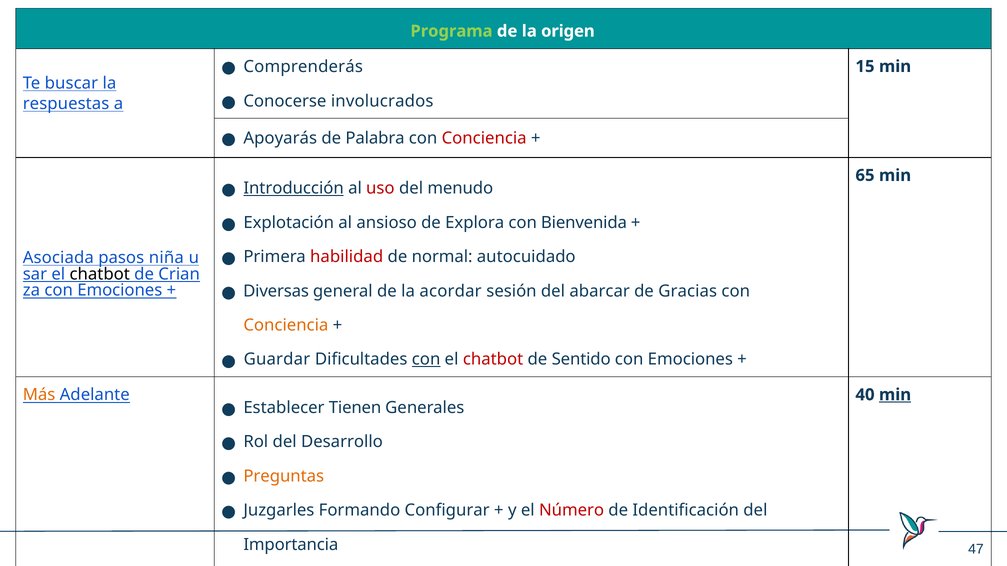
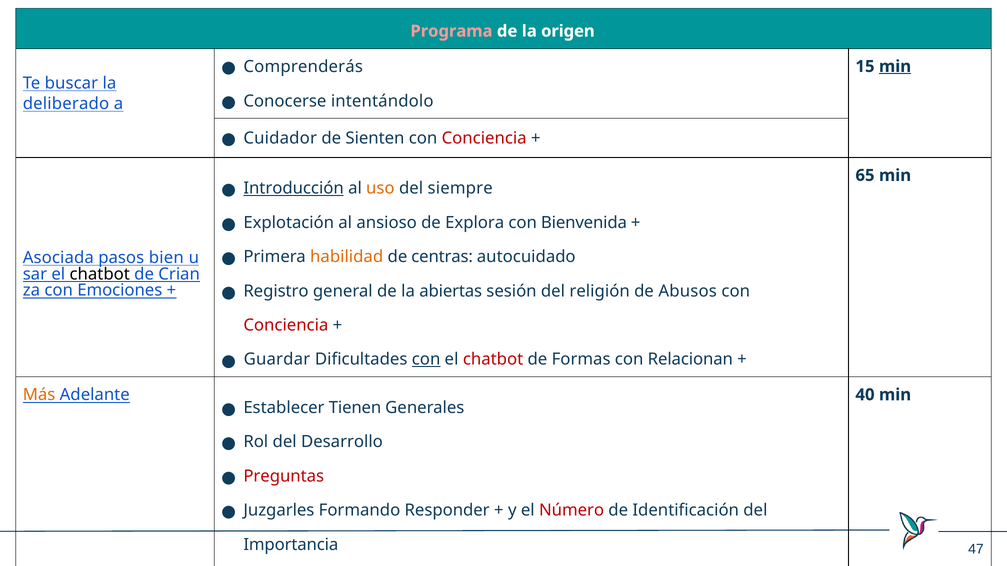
Programa colour: light green -> pink
min at (895, 67) underline: none -> present
involucrados: involucrados -> intentándolo
respuestas: respuestas -> deliberado
Apoyarás: Apoyarás -> Cuidador
Palabra: Palabra -> Sienten
uso colour: red -> orange
menudo: menudo -> siempre
habilidad colour: red -> orange
normal: normal -> centras
niña: niña -> bien
Diversas: Diversas -> Registro
acordar: acordar -> abiertas
abarcar: abarcar -> religión
Gracias: Gracias -> Abusos
Conciencia at (286, 325) colour: orange -> red
Sentido: Sentido -> Formas
Emociones at (690, 360): Emociones -> Relacionan
min at (895, 395) underline: present -> none
Preguntas colour: orange -> red
Configurar: Configurar -> Responder
